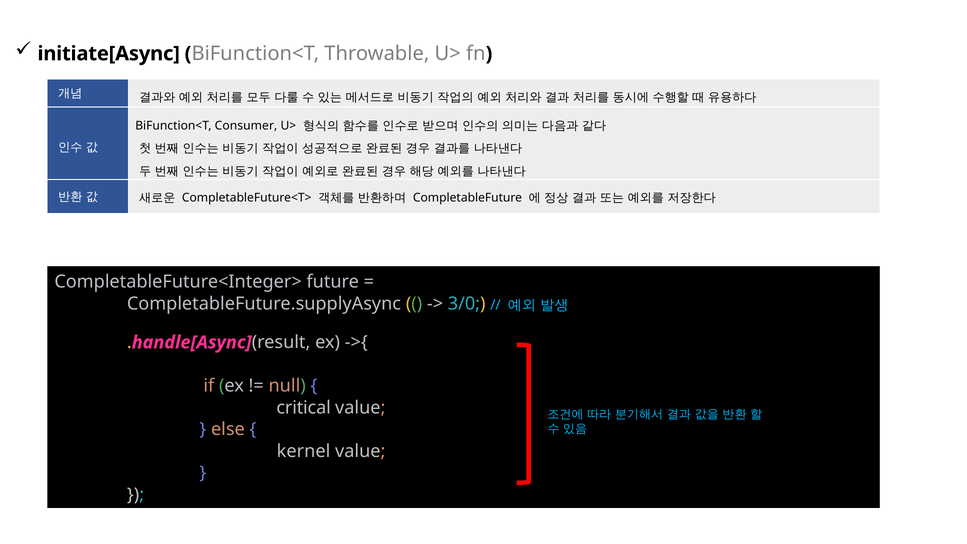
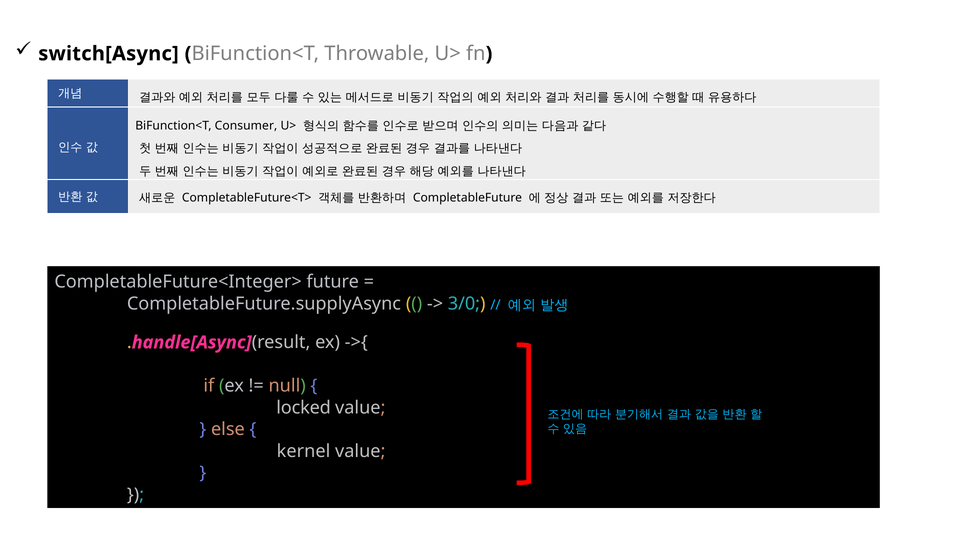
initiate[Async: initiate[Async -> switch[Async
critical: critical -> locked
